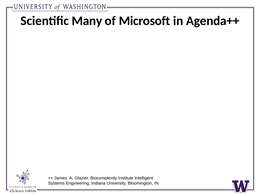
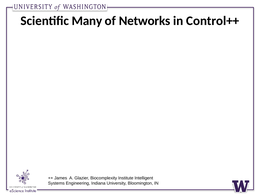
Microsoft: Microsoft -> Networks
Agenda++: Agenda++ -> Control++
